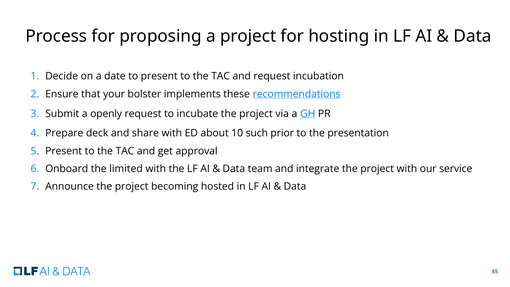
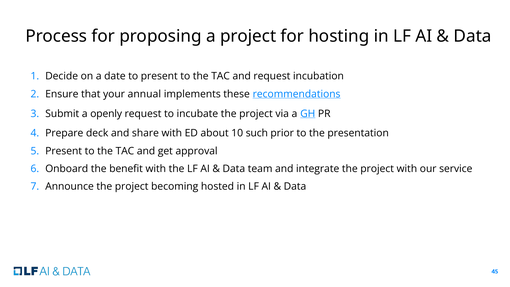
bolster: bolster -> annual
limited: limited -> benefit
